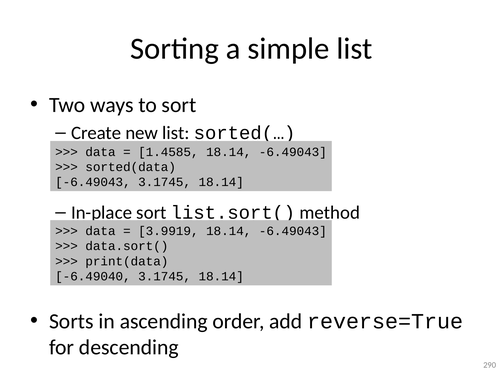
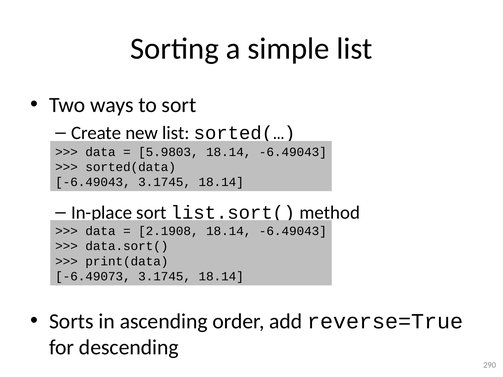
1.4585: 1.4585 -> 5.9803
3.9919: 3.9919 -> 2.1908
-6.49040: -6.49040 -> -6.49073
